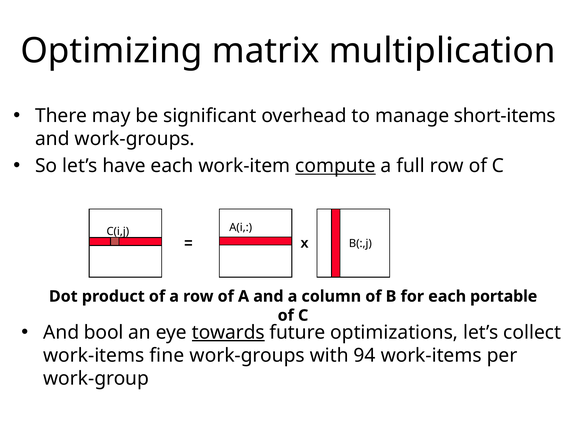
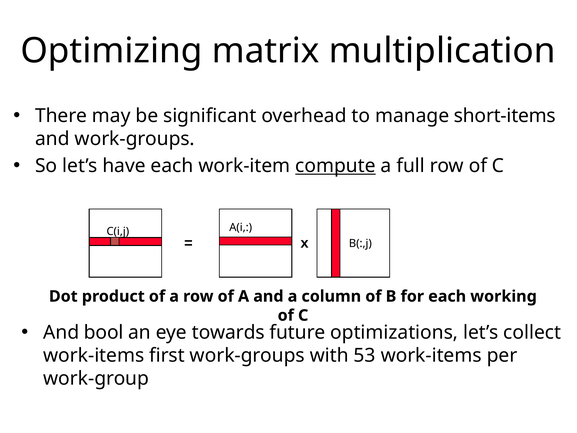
portable: portable -> working
towards underline: present -> none
fine: fine -> first
94: 94 -> 53
